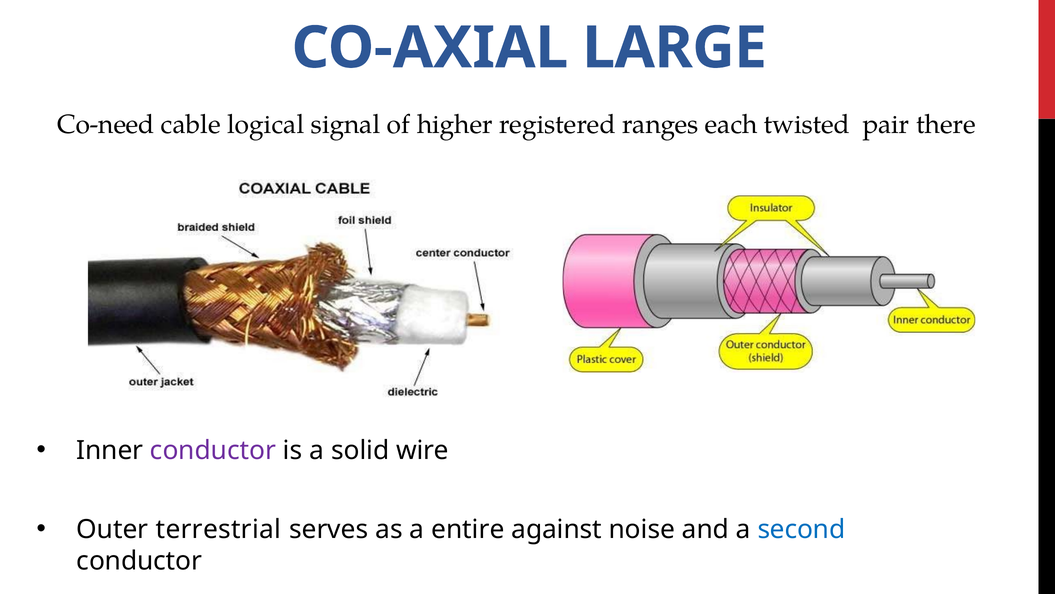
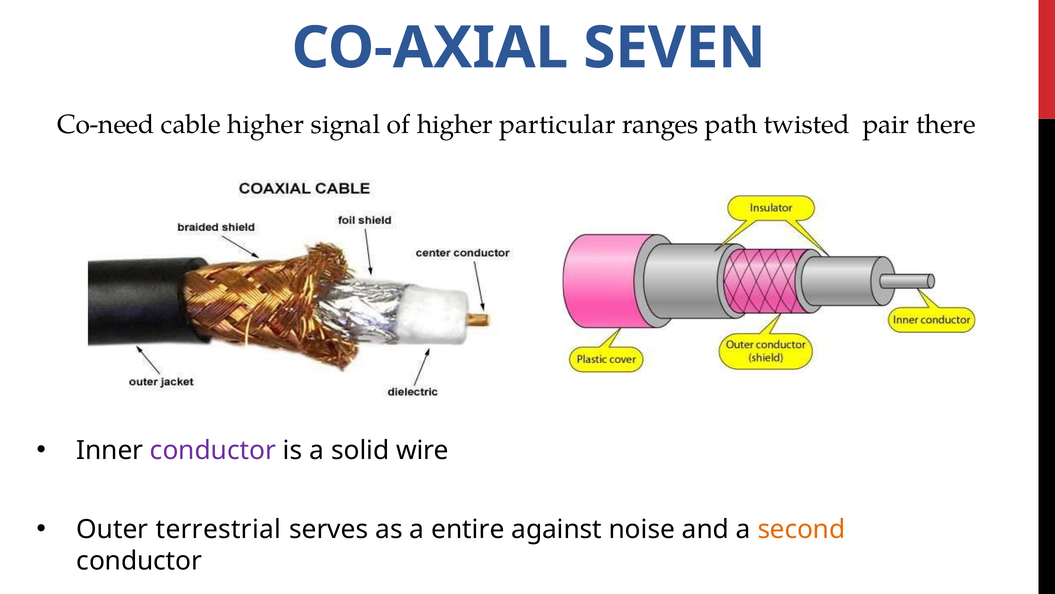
LARGE: LARGE -> SEVEN
cable logical: logical -> higher
registered: registered -> particular
each: each -> path
second colour: blue -> orange
